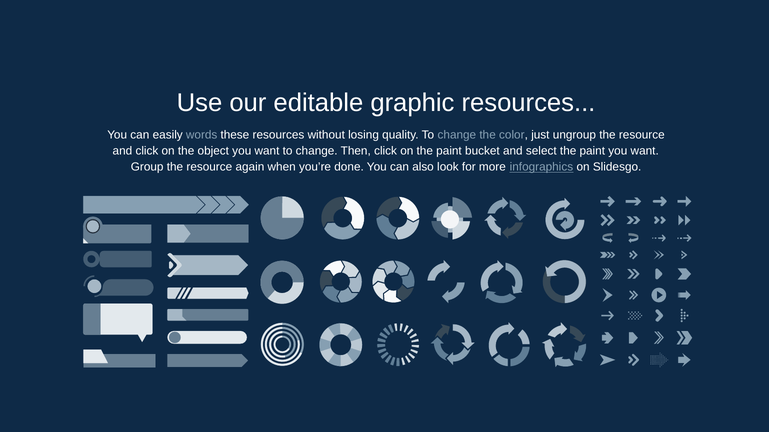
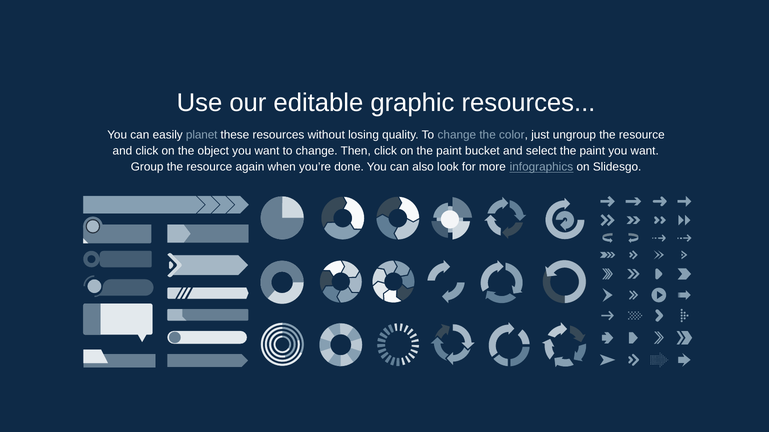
words: words -> planet
